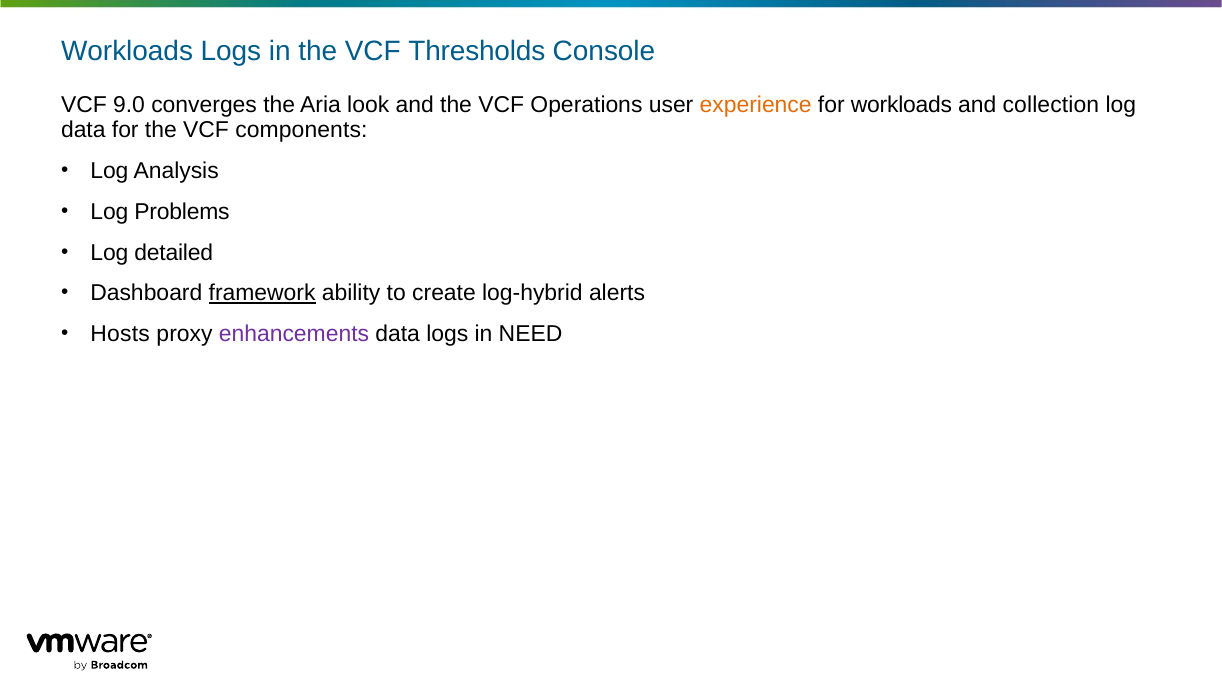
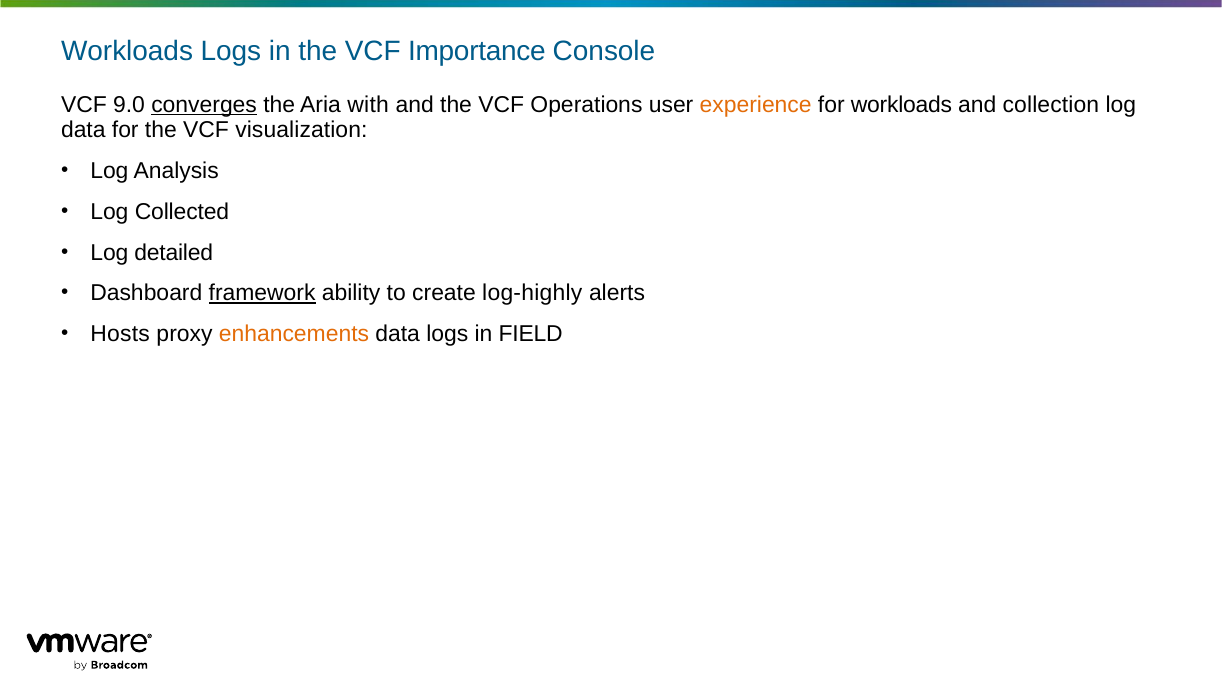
Thresholds: Thresholds -> Importance
converges underline: none -> present
look: look -> with
components: components -> visualization
Problems: Problems -> Collected
log-hybrid: log-hybrid -> log-highly
enhancements colour: purple -> orange
NEED: NEED -> FIELD
